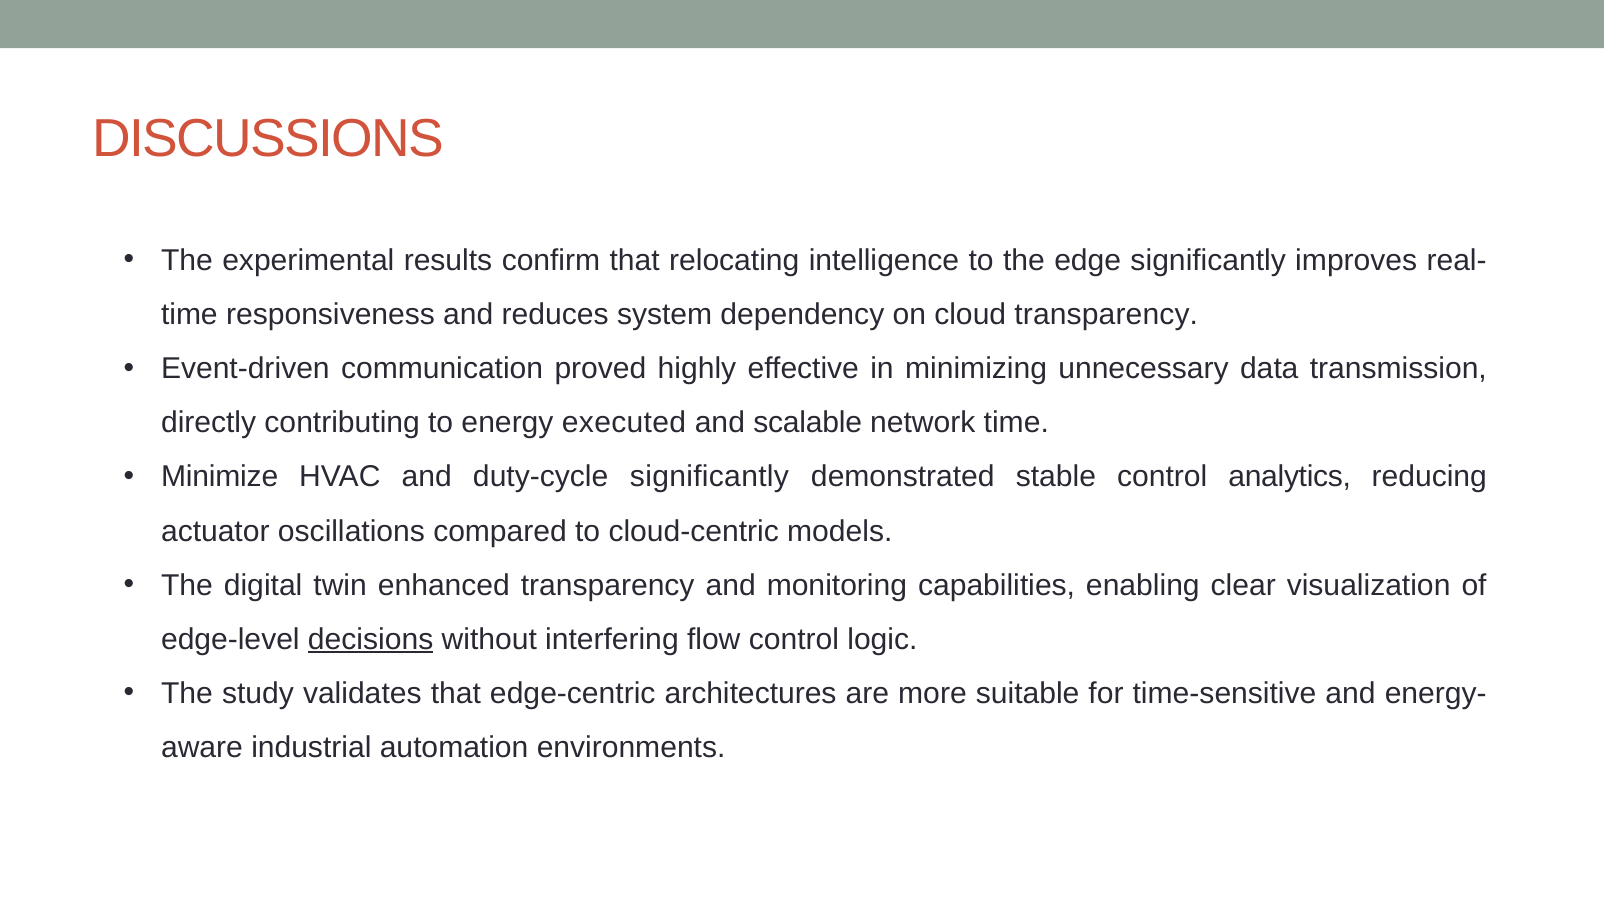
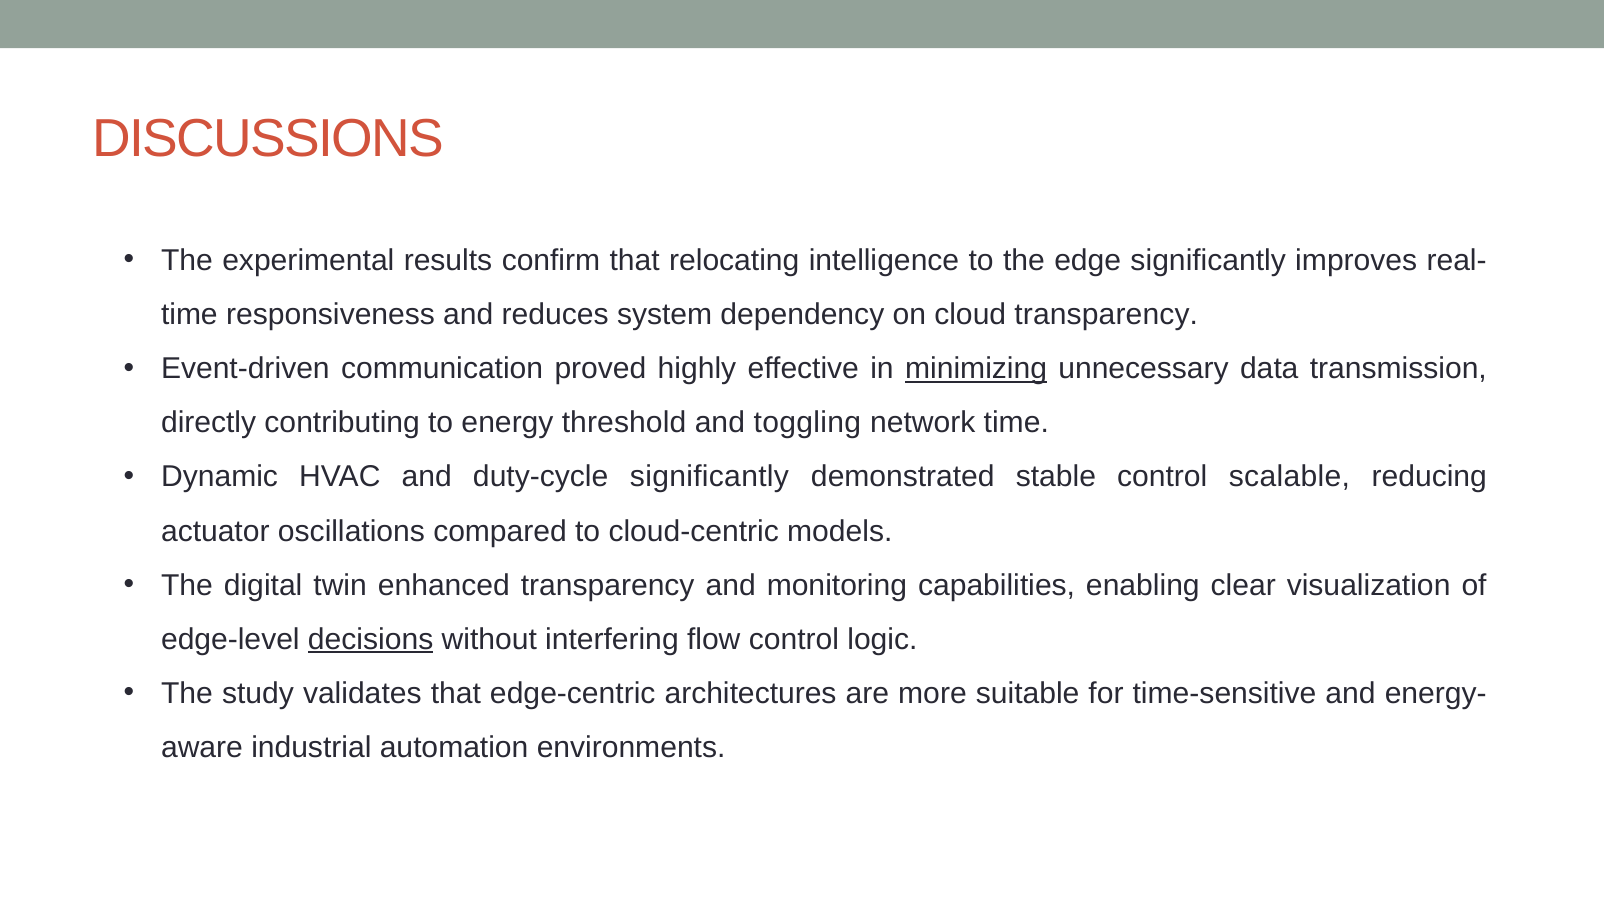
minimizing underline: none -> present
executed: executed -> threshold
scalable: scalable -> toggling
Minimize: Minimize -> Dynamic
analytics: analytics -> scalable
